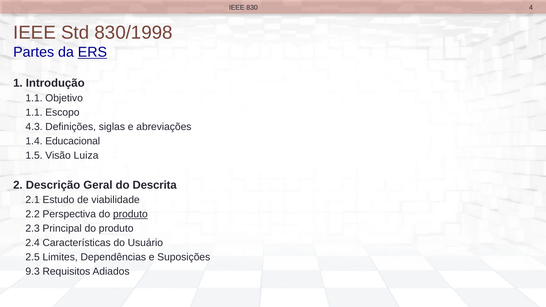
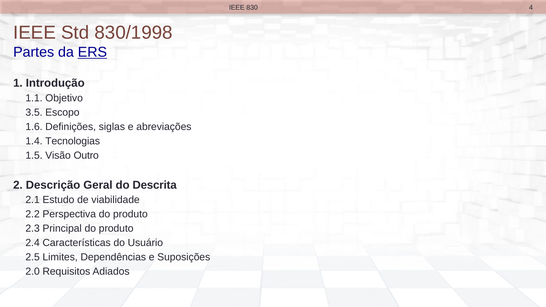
1.1 at (34, 112): 1.1 -> 3.5
4.3: 4.3 -> 1.6
Educacional: Educacional -> Tecnologias
Luiza: Luiza -> Outro
produto at (130, 214) underline: present -> none
9.3: 9.3 -> 2.0
